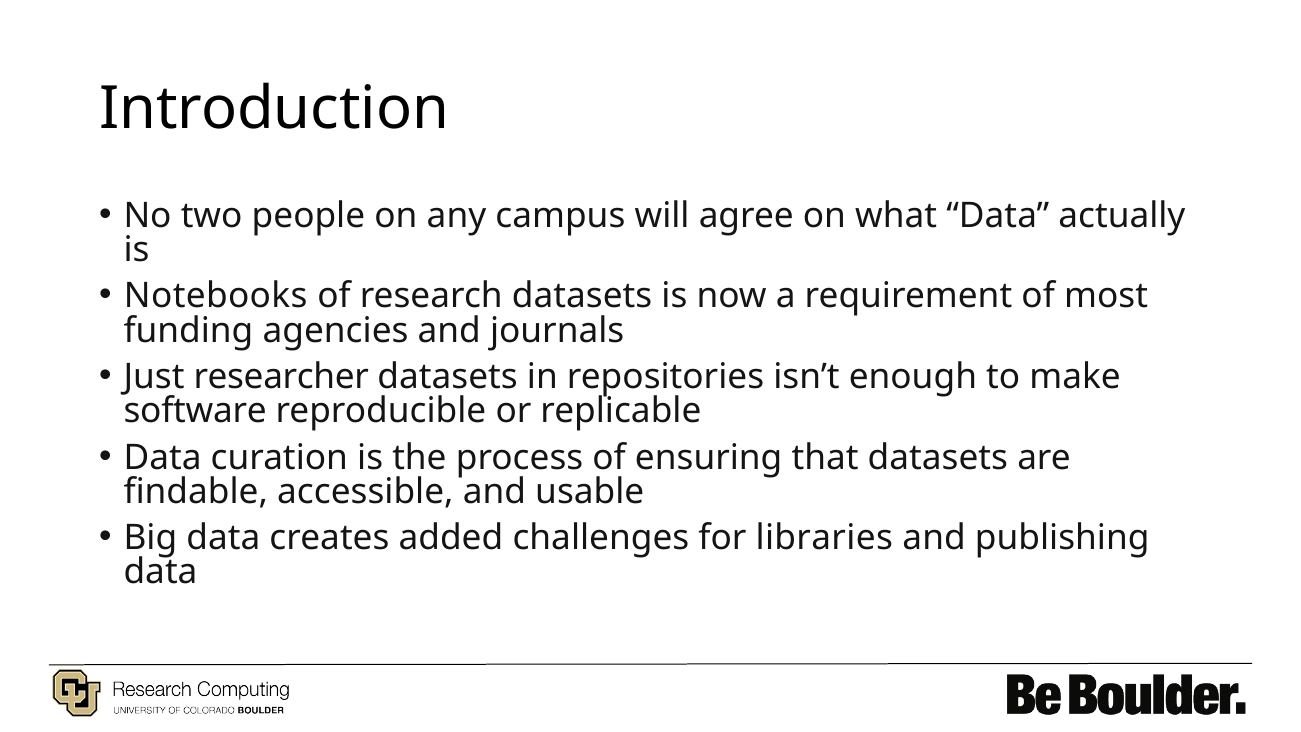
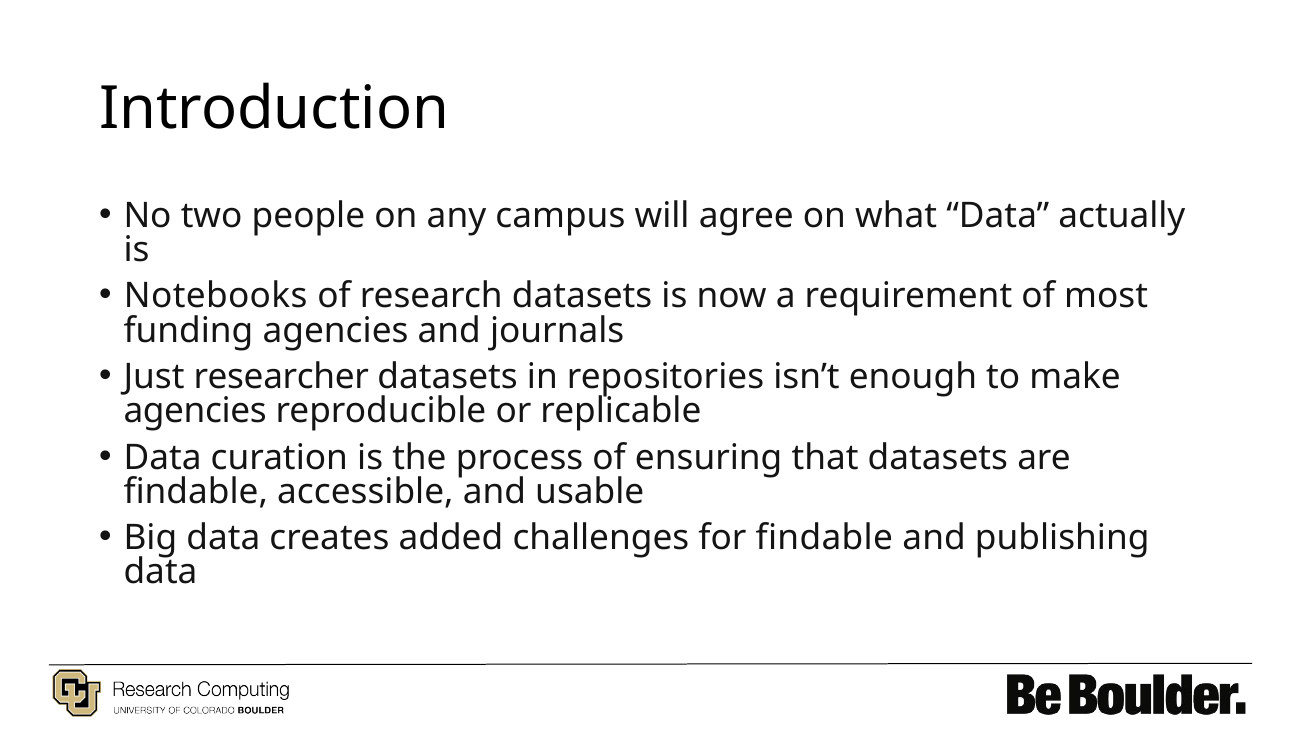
software at (195, 411): software -> agencies
for libraries: libraries -> findable
